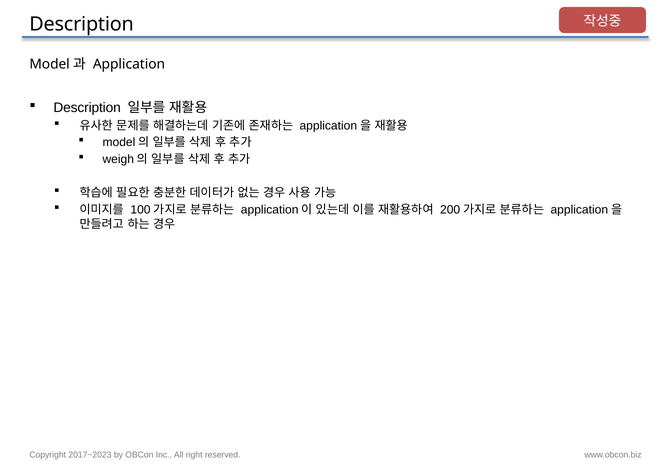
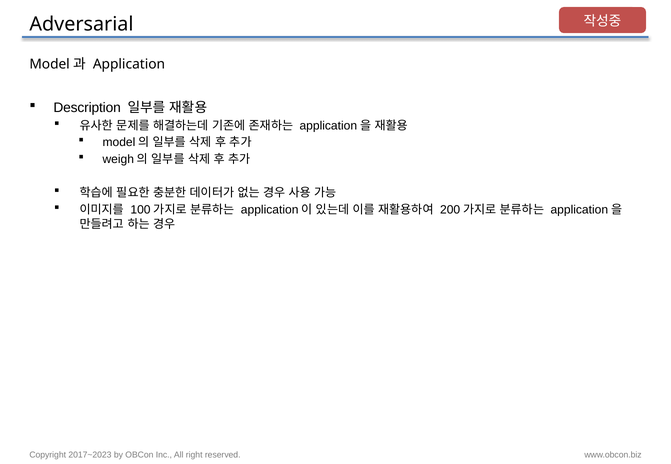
Description at (82, 24): Description -> Adversarial
